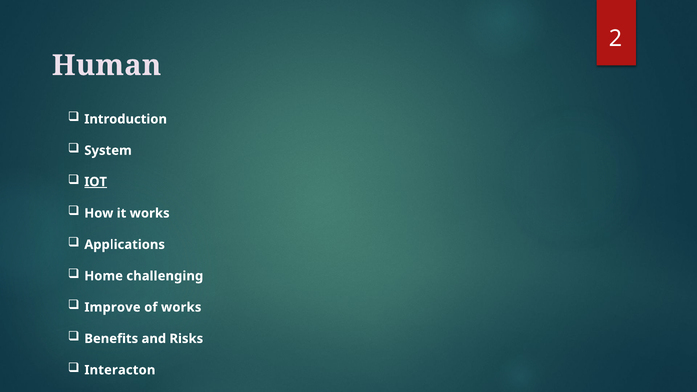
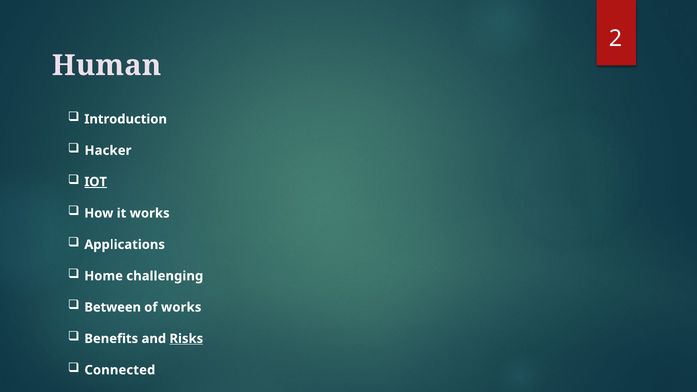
System: System -> Hacker
Improve: Improve -> Between
Risks underline: none -> present
Interacton: Interacton -> Connected
